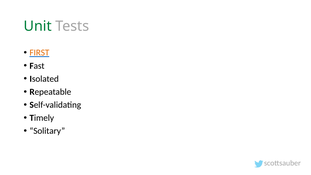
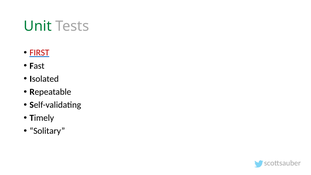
FIRST colour: orange -> red
